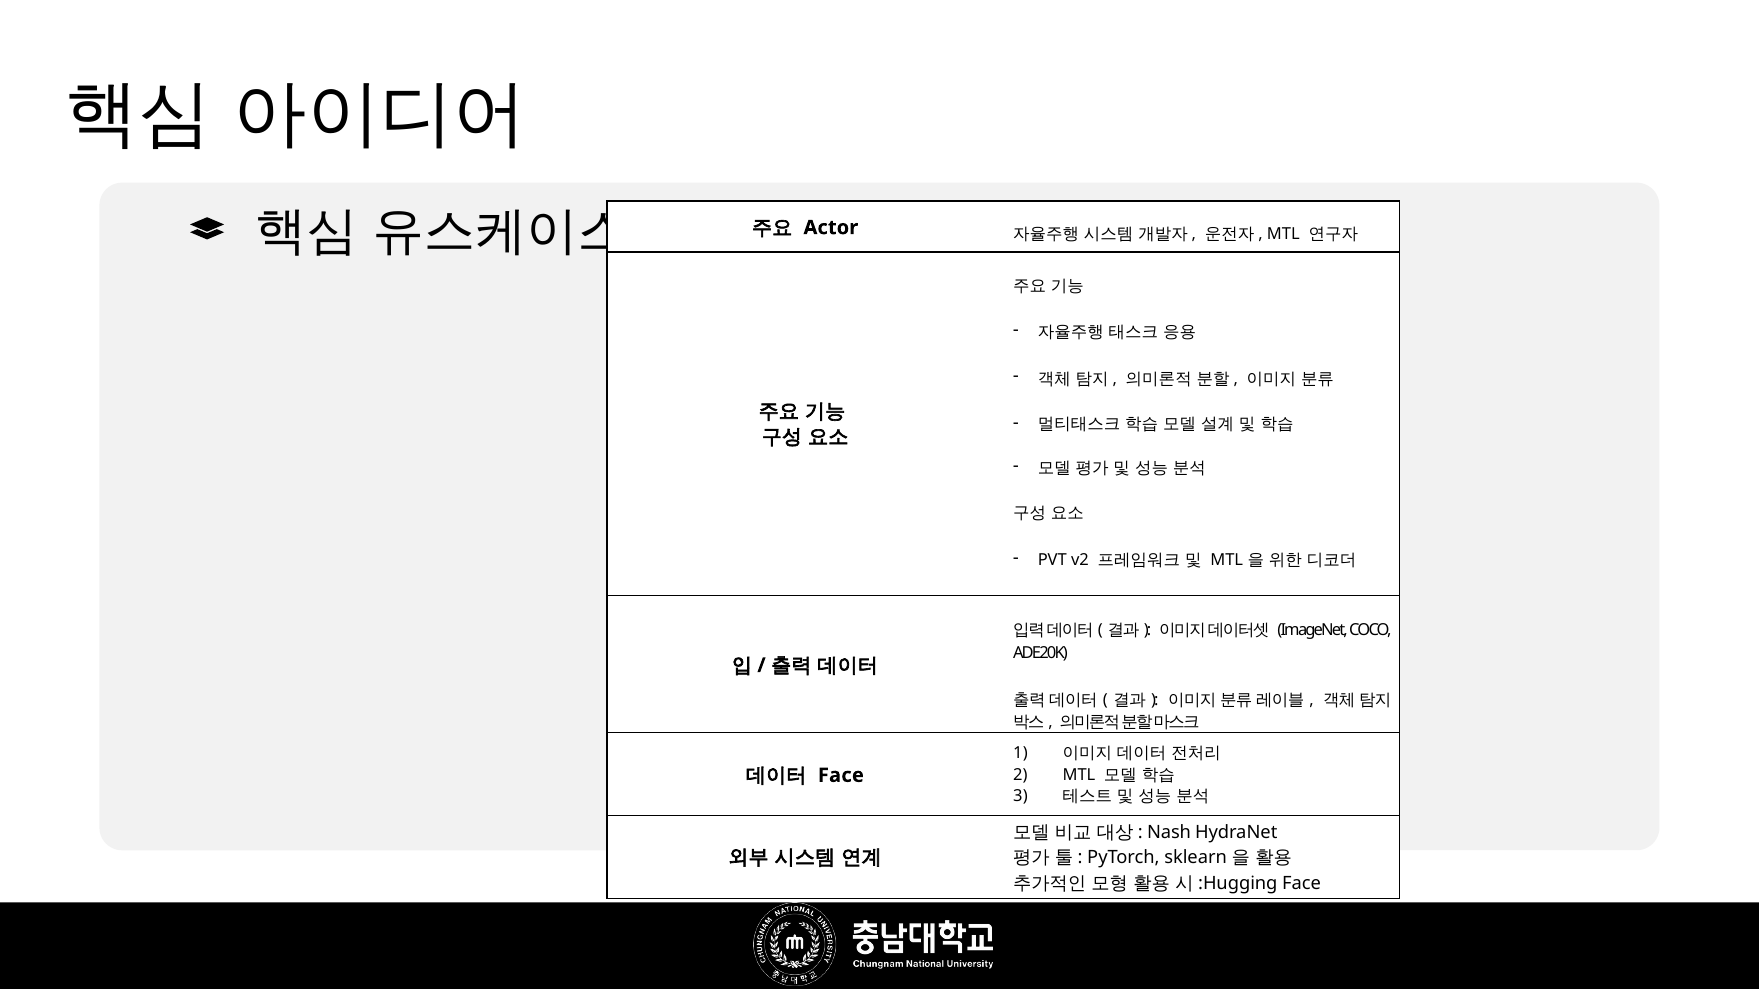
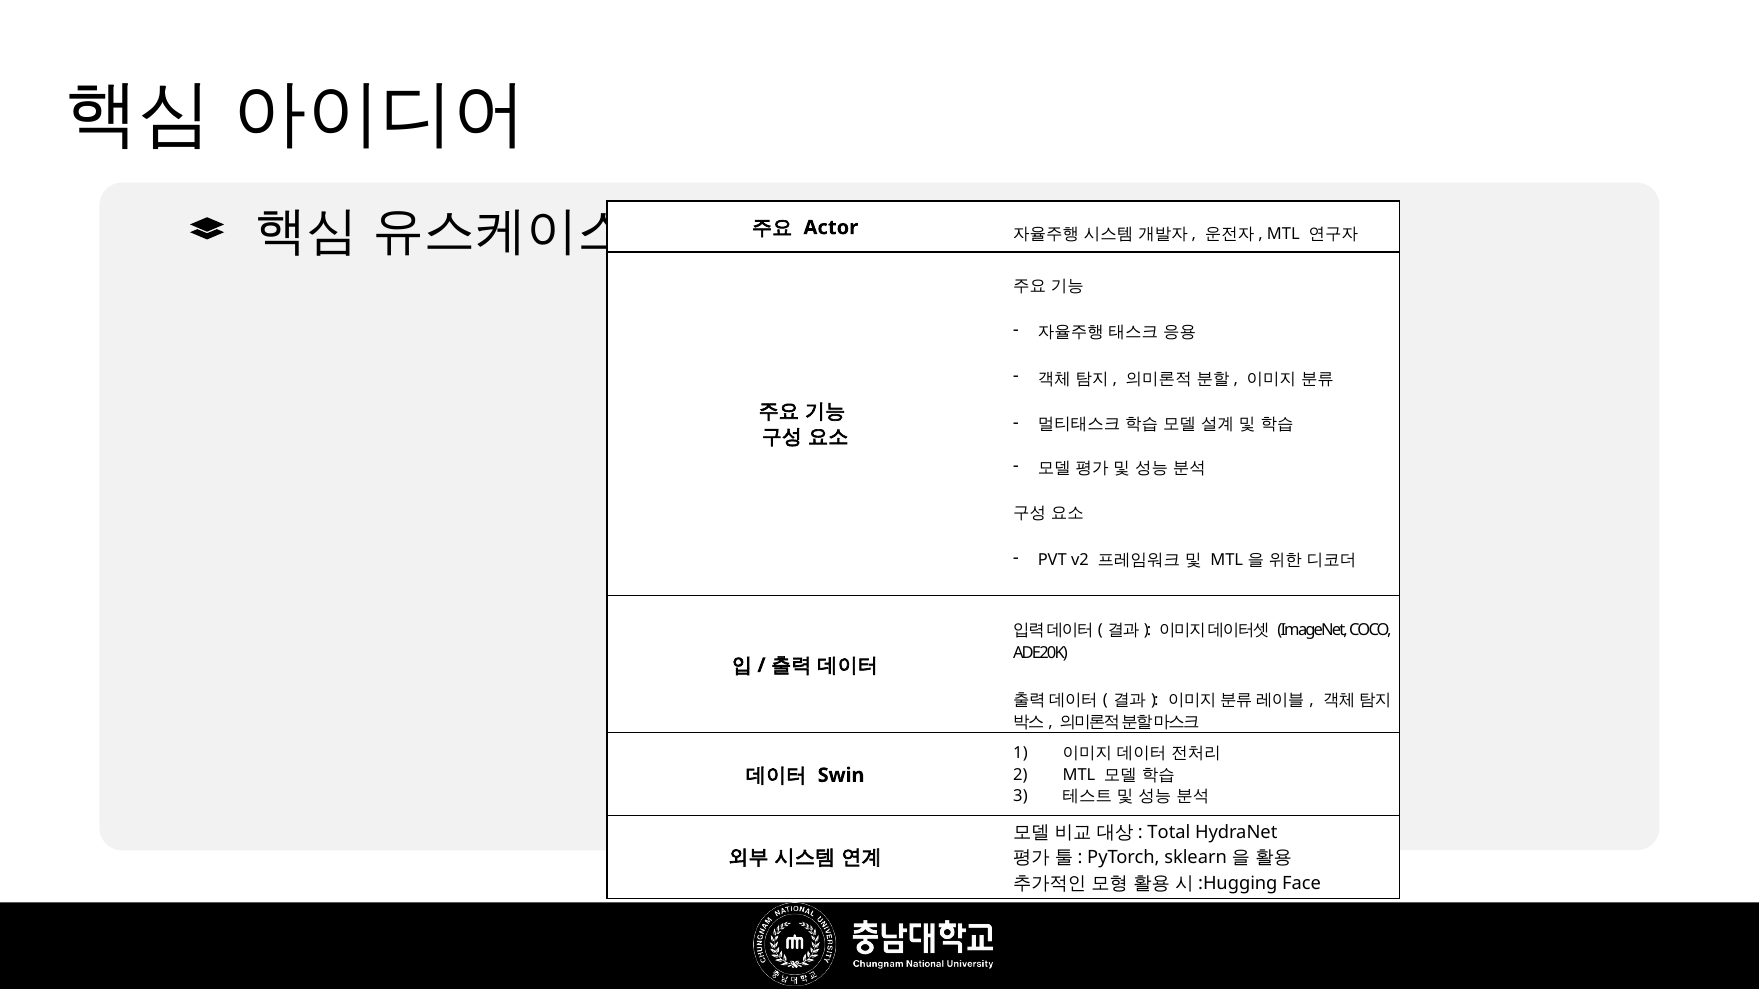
Face at (841, 776): Face -> Swin
Nash: Nash -> Total
